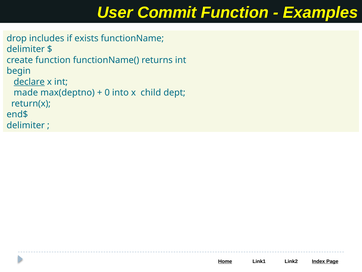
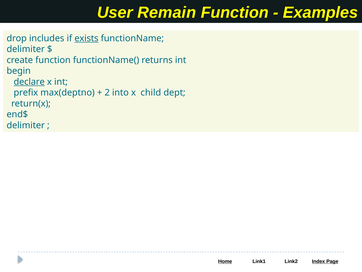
Commit: Commit -> Remain
exists underline: none -> present
made: made -> prefix
0: 0 -> 2
